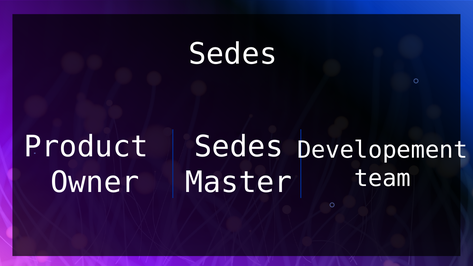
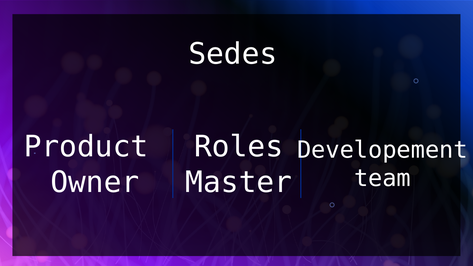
Sedes at (239, 147): Sedes -> Roles
